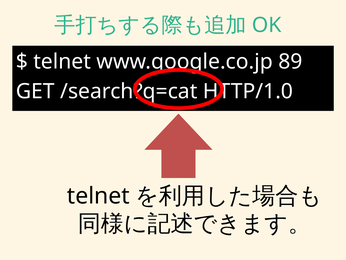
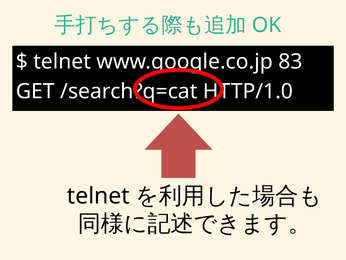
89: 89 -> 83
